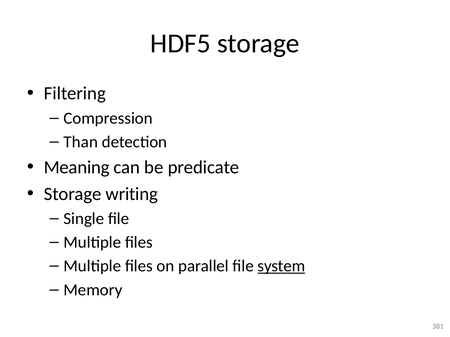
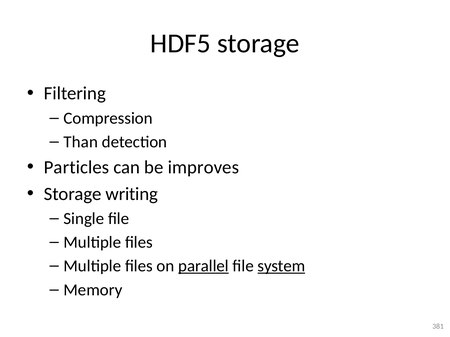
Meaning: Meaning -> Particles
predicate: predicate -> improves
parallel underline: none -> present
